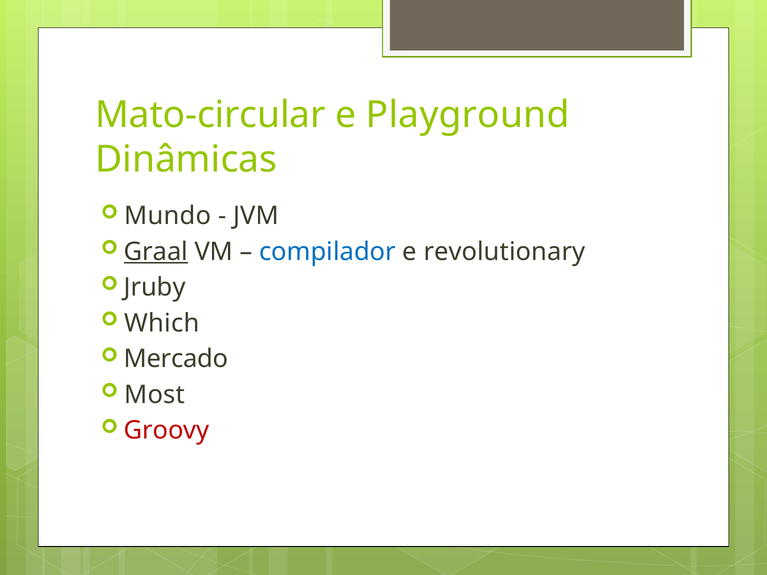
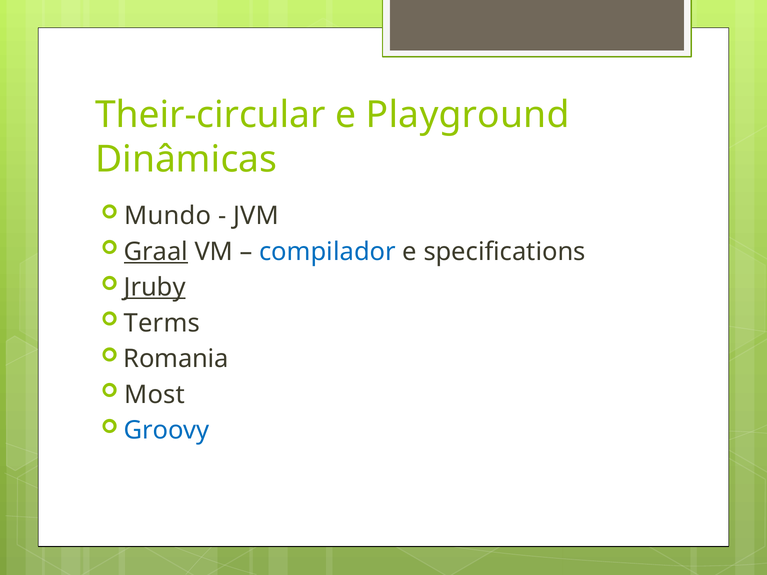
Mato-circular: Mato-circular -> Their-circular
revolutionary: revolutionary -> specifications
Jruby underline: none -> present
Which: Which -> Terms
Mercado: Mercado -> Romania
Groovy colour: red -> blue
